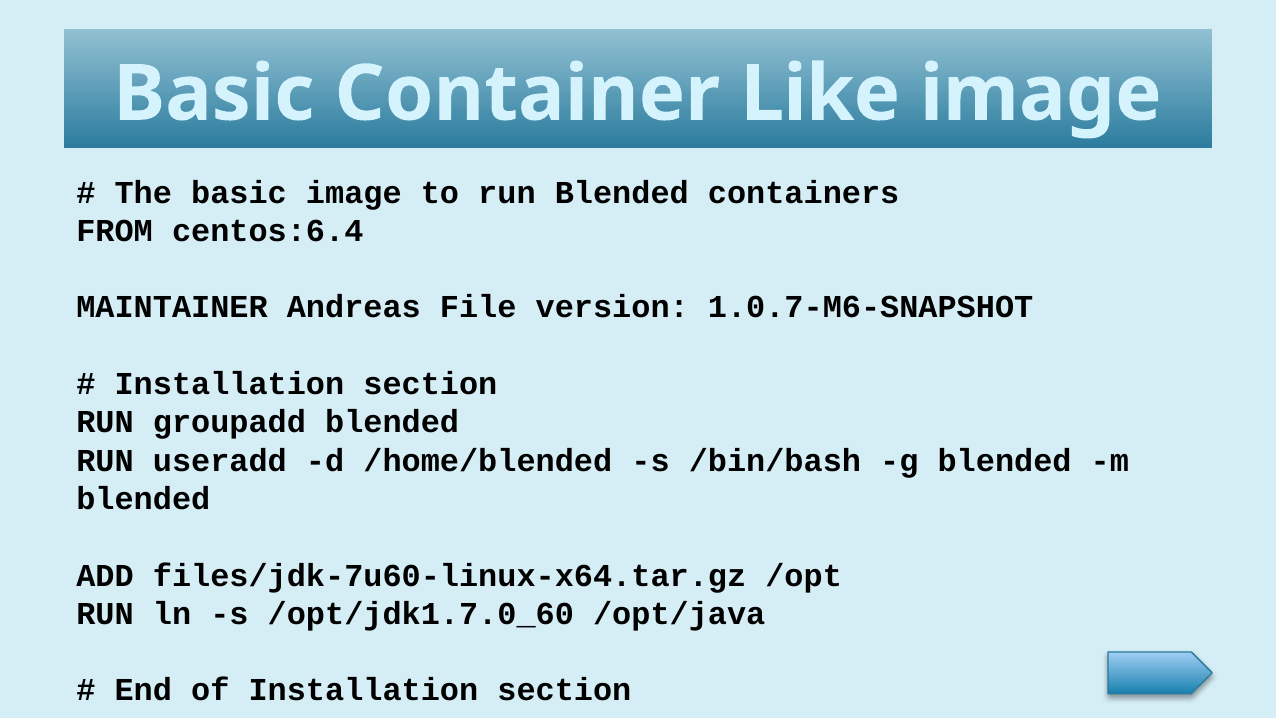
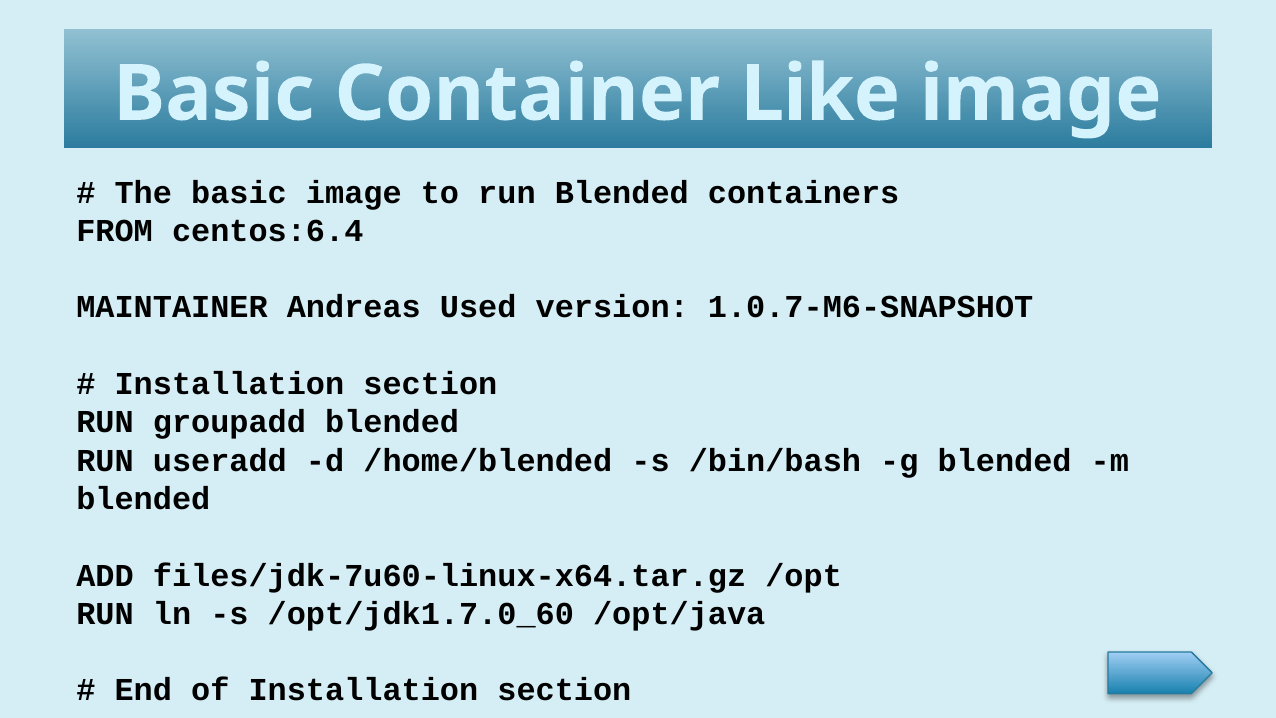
File: File -> Used
